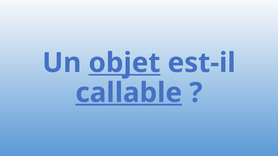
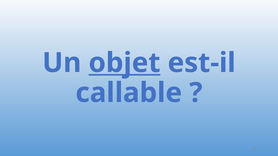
callable underline: present -> none
